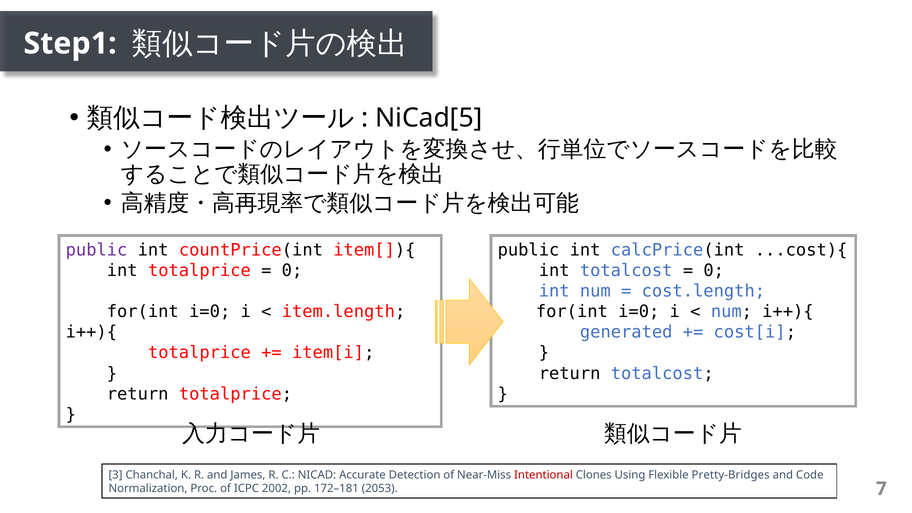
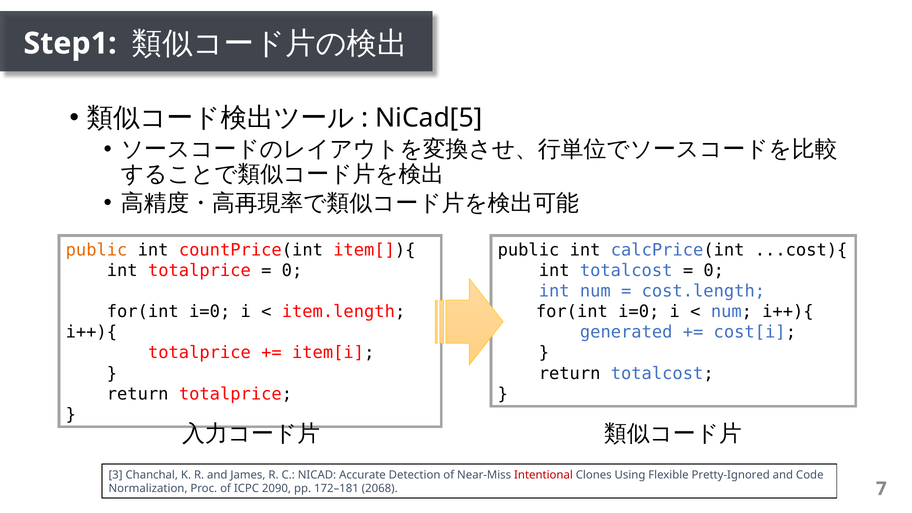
public at (97, 250) colour: purple -> orange
Pretty-Bridges: Pretty-Bridges -> Pretty-Ignored
2002: 2002 -> 2090
2053: 2053 -> 2068
